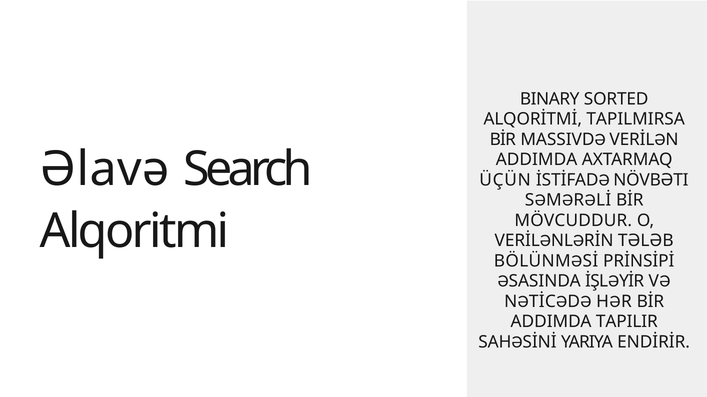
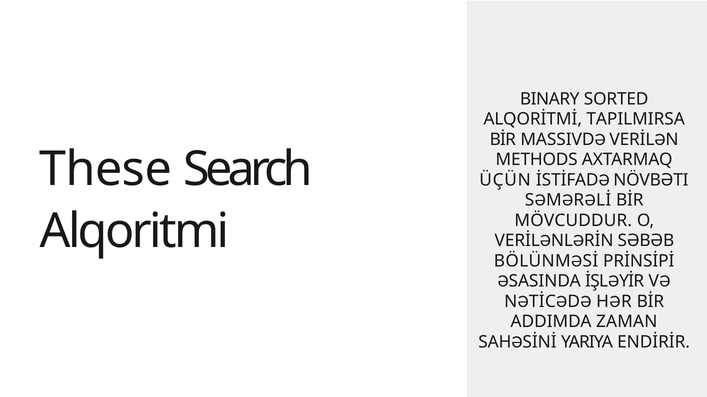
ADDIMDA at (537, 160): ADDIMDA -> METHODS
Əlavə: Əlavə -> These
TƏLƏB: TƏLƏB -> SƏBƏB
TAPILIR: TAPILIR -> ZAMAN
